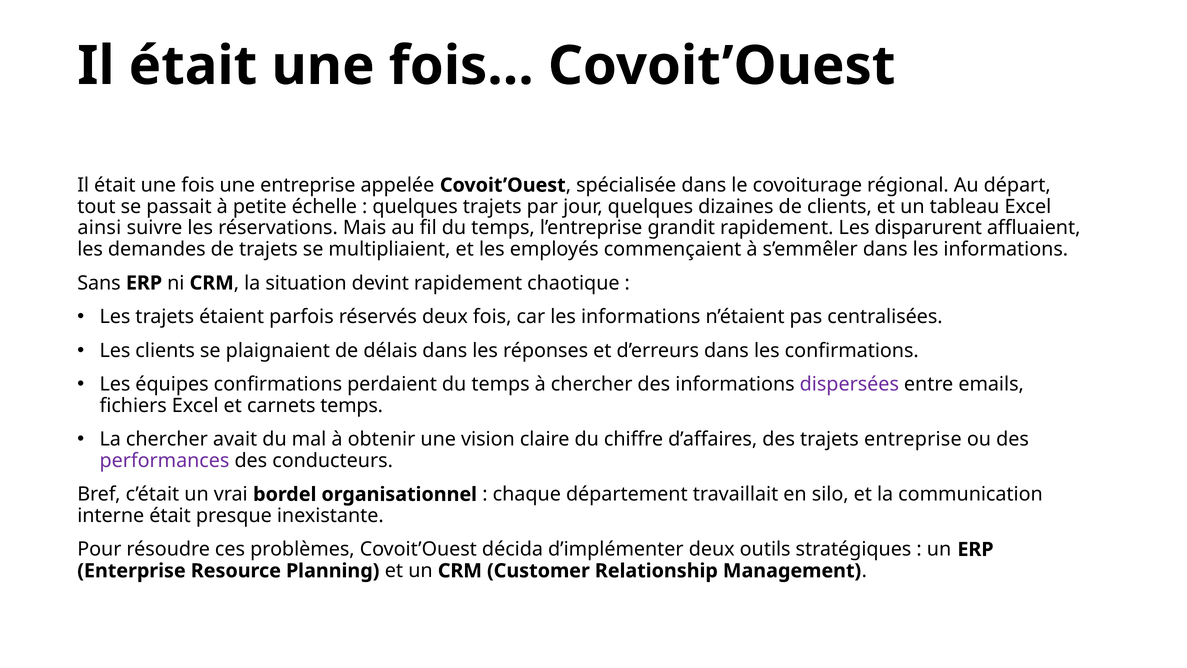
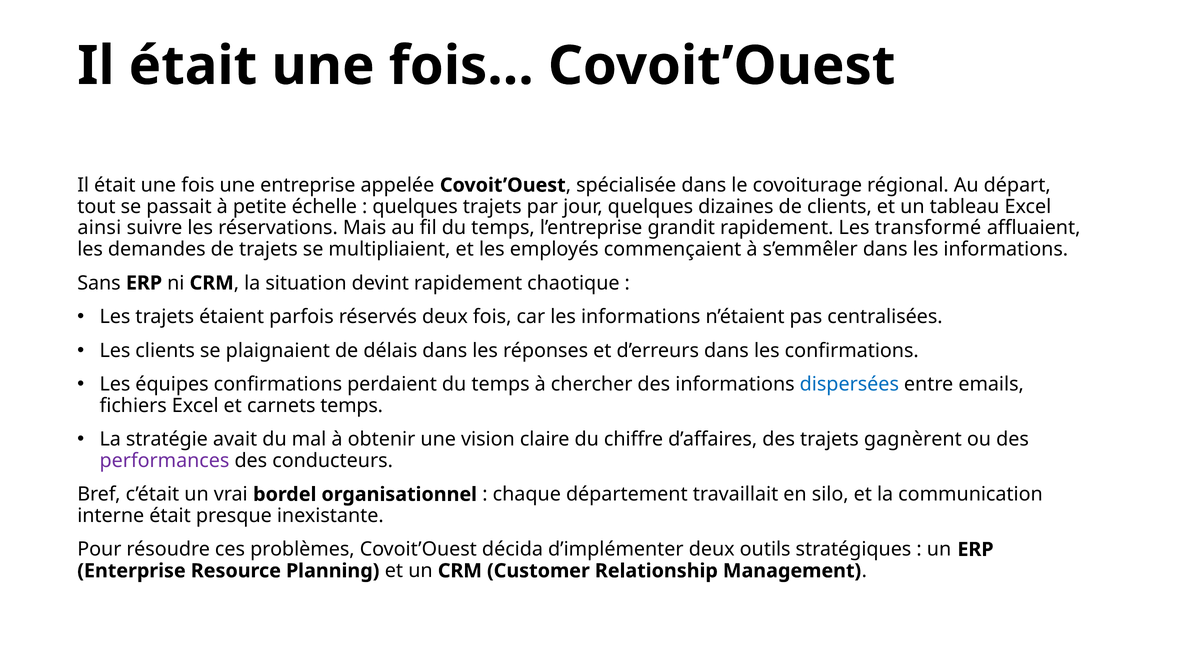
disparurent: disparurent -> transformé
dispersées colour: purple -> blue
La chercher: chercher -> stratégie
trajets entreprise: entreprise -> gagnèrent
